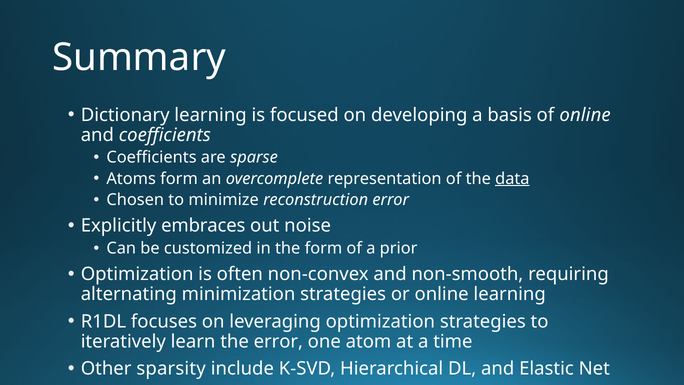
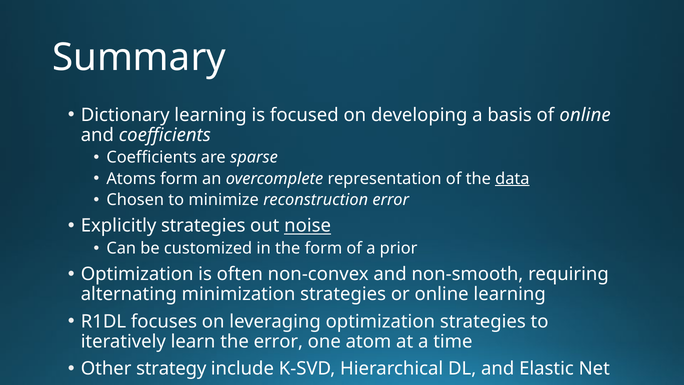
Explicitly embraces: embraces -> strategies
noise underline: none -> present
sparsity: sparsity -> strategy
